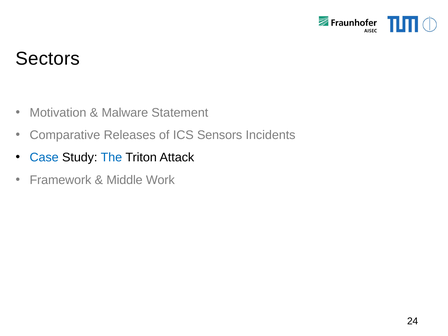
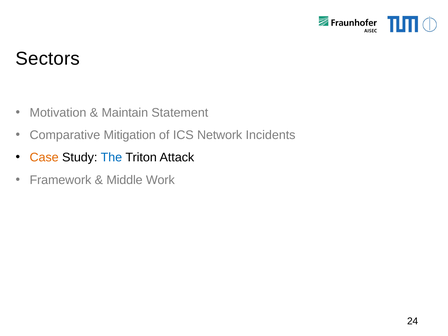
Malware: Malware -> Maintain
Releases: Releases -> Mitigation
Sensors: Sensors -> Network
Case colour: blue -> orange
